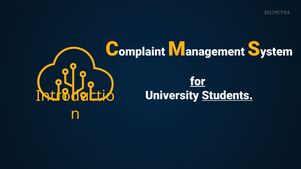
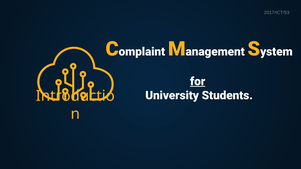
Students underline: present -> none
